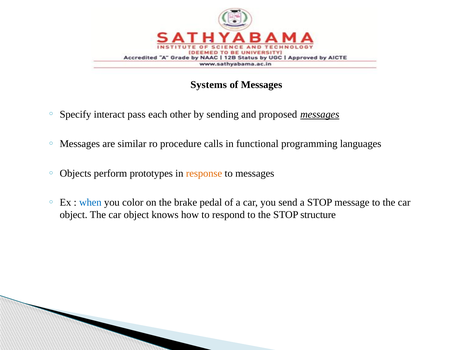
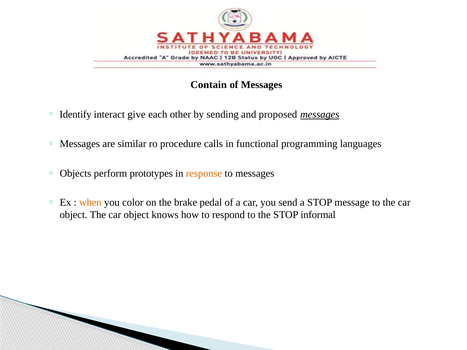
Systems: Systems -> Contain
Specify: Specify -> Identify
pass: pass -> give
when colour: blue -> orange
structure: structure -> informal
